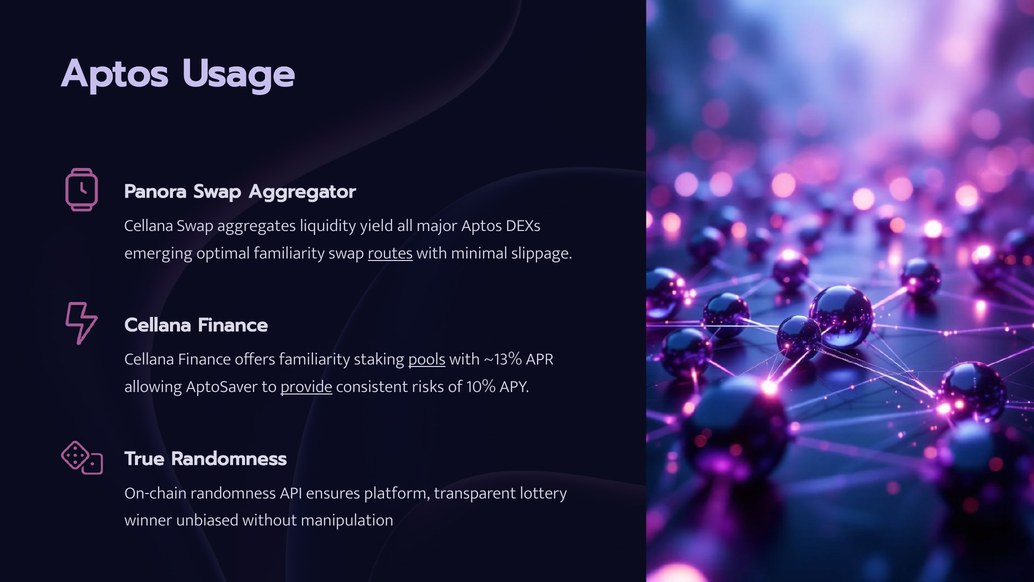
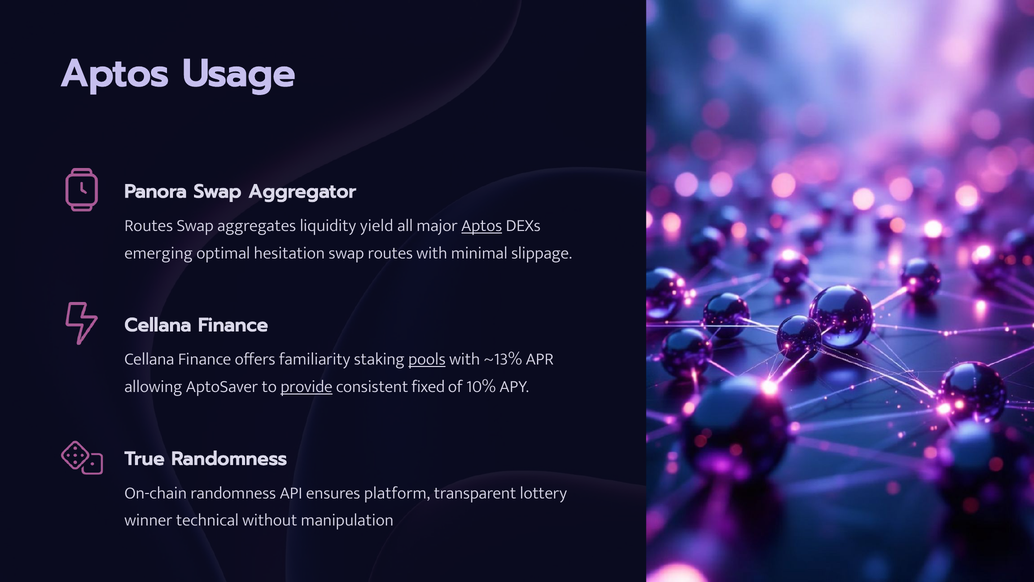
Cellana at (149, 225): Cellana -> Routes
Aptos at (482, 225) underline: none -> present
optimal familiarity: familiarity -> hesitation
routes at (390, 253) underline: present -> none
risks: risks -> fixed
unbiased: unbiased -> technical
